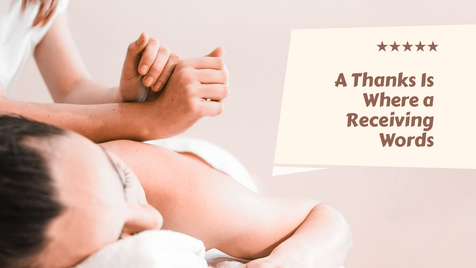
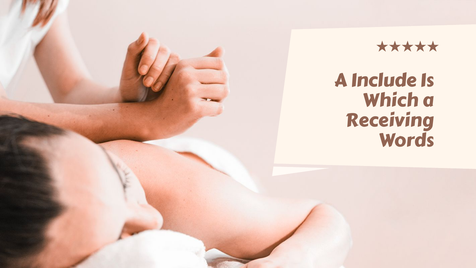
Thanks: Thanks -> Include
Where: Where -> Which
